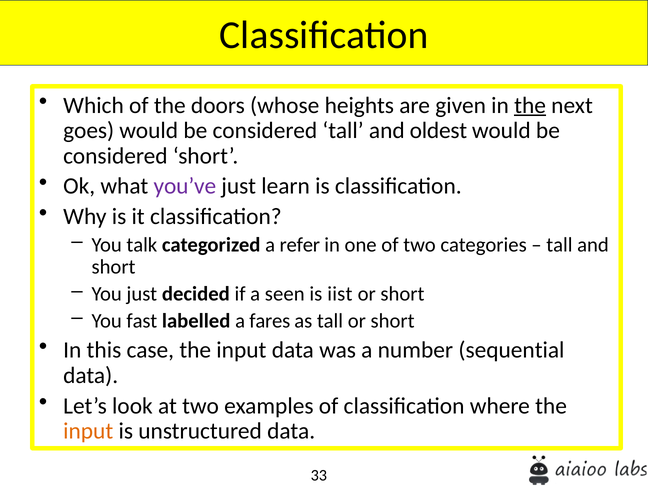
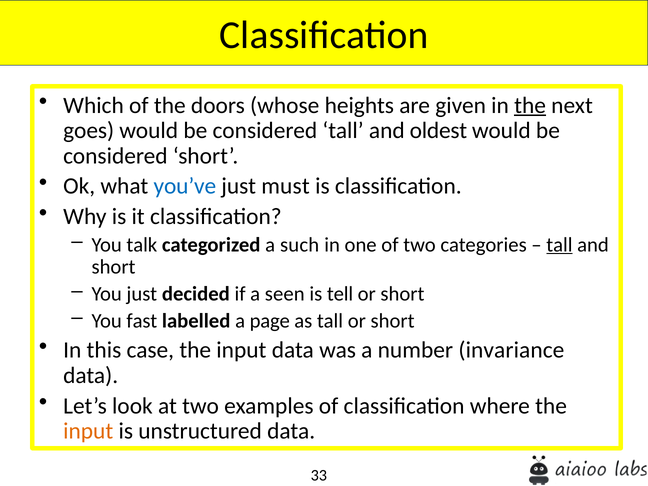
you’ve colour: purple -> blue
learn: learn -> must
refer: refer -> such
tall at (559, 245) underline: none -> present
iist: iist -> tell
fares: fares -> page
sequential: sequential -> invariance
